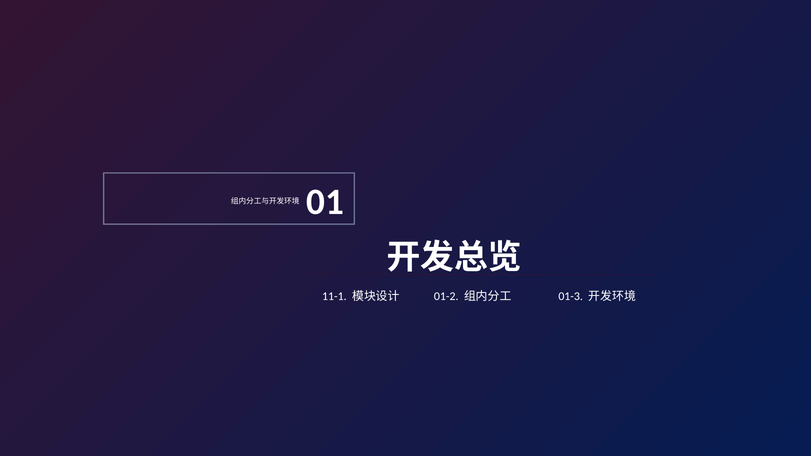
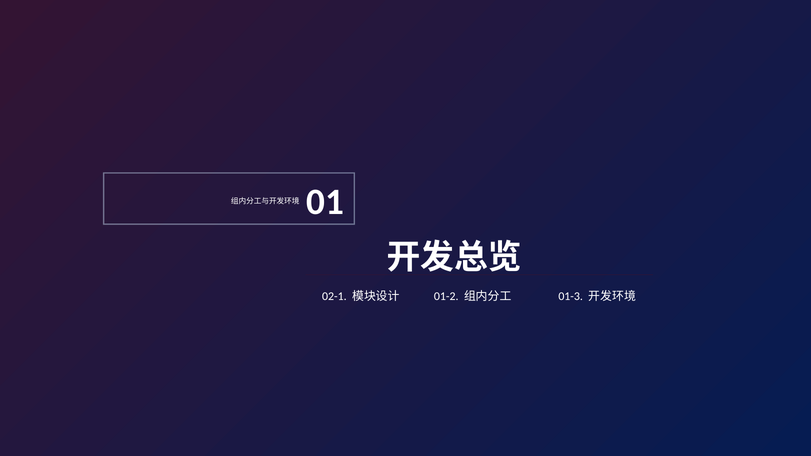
11-1: 11-1 -> 02-1
